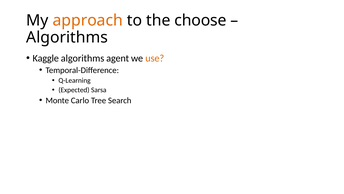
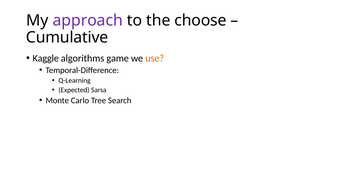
approach colour: orange -> purple
Algorithms at (67, 37): Algorithms -> Cumulative
agent: agent -> game
